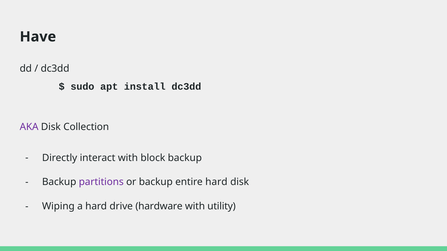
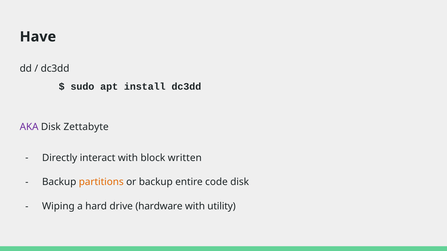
Collection: Collection -> Zettabyte
block backup: backup -> written
partitions colour: purple -> orange
entire hard: hard -> code
